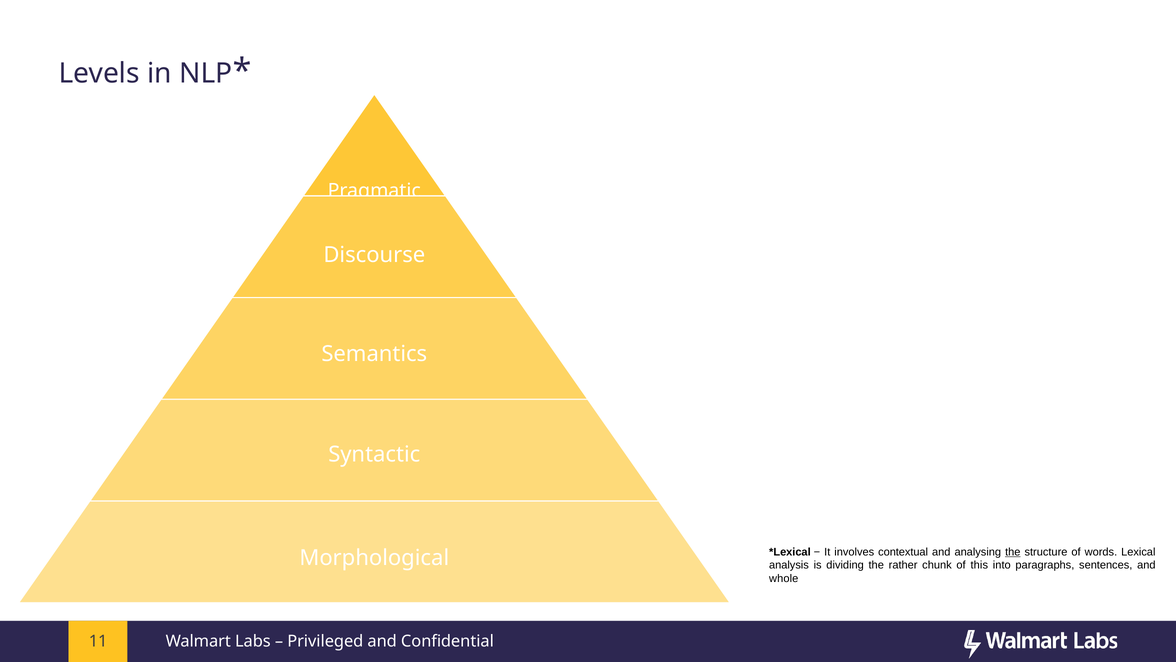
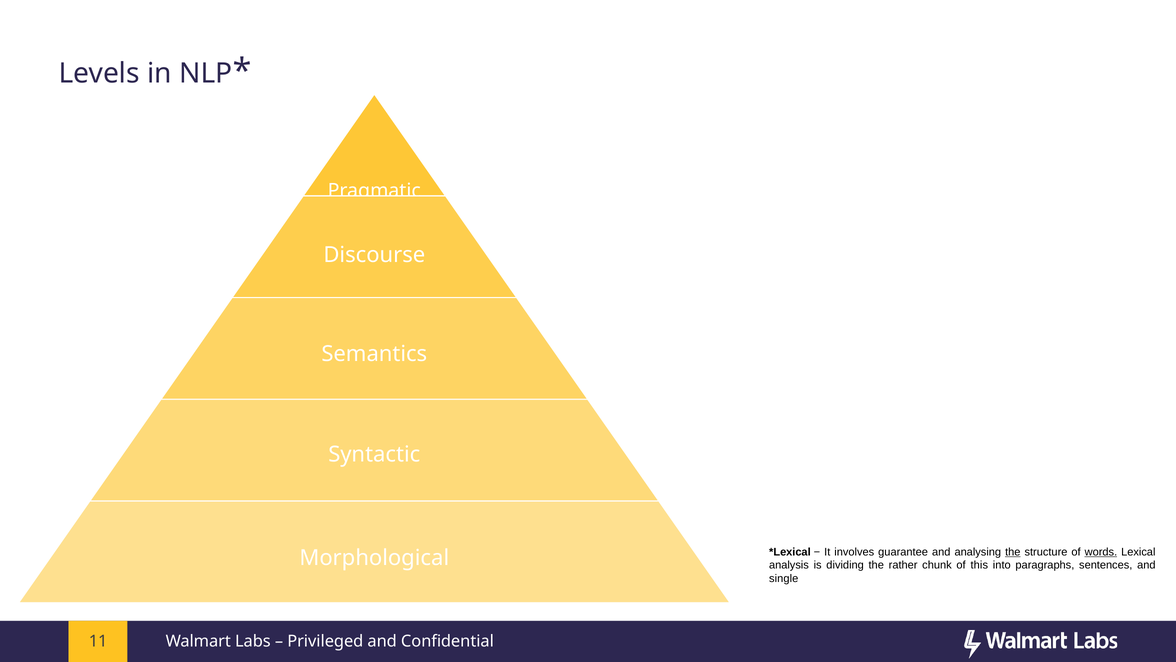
contextual: contextual -> guarantee
words underline: none -> present
whole: whole -> single
